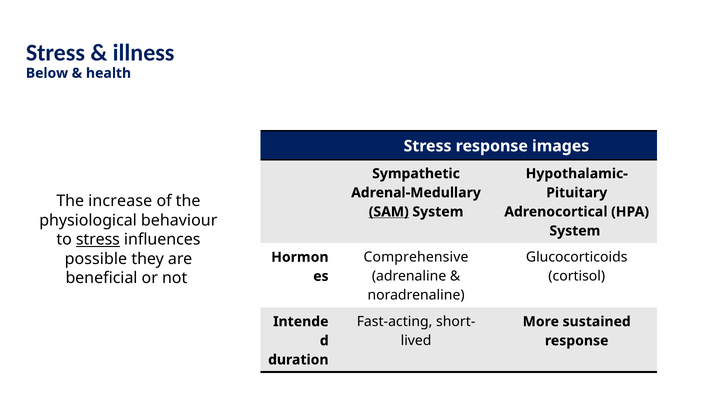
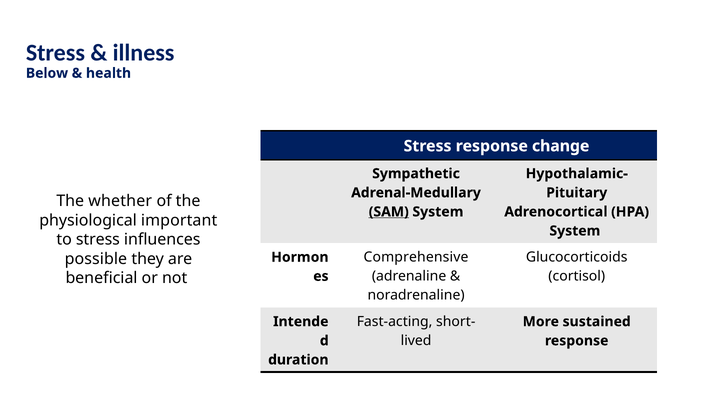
images: images -> change
increase: increase -> whether
behaviour: behaviour -> important
stress at (98, 240) underline: present -> none
